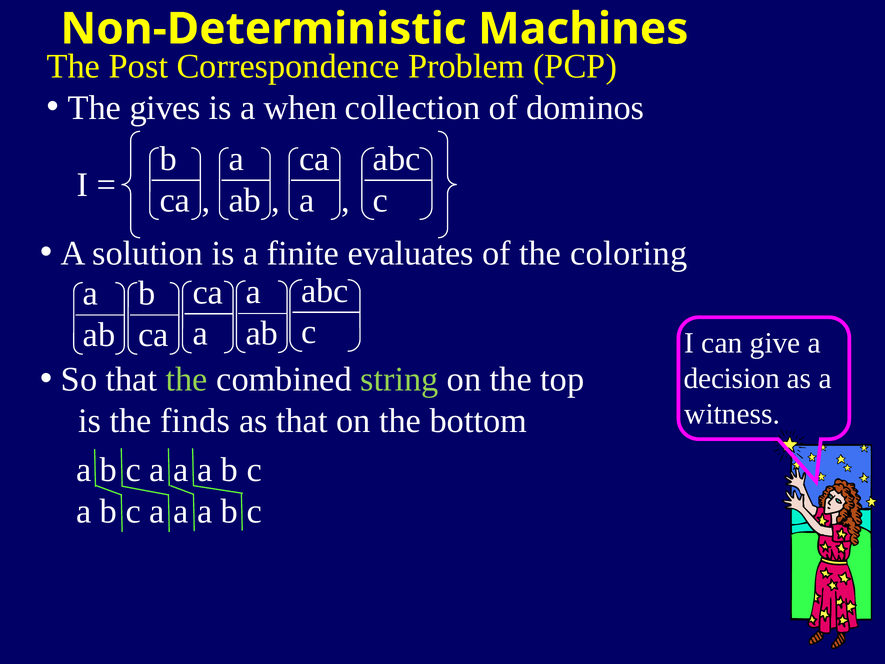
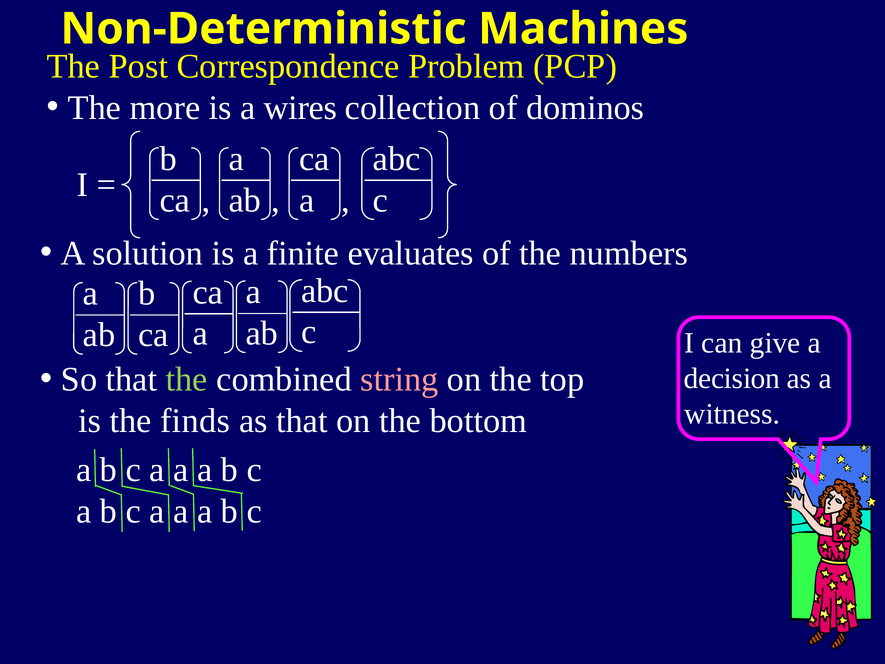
gives: gives -> more
when: when -> wires
coloring: coloring -> numbers
string colour: light green -> pink
